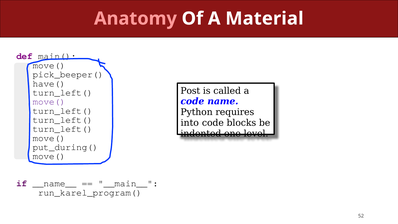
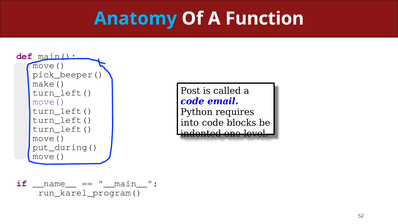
Anatomy colour: pink -> light blue
Material: Material -> Function
have(: have( -> make(
name: name -> email
